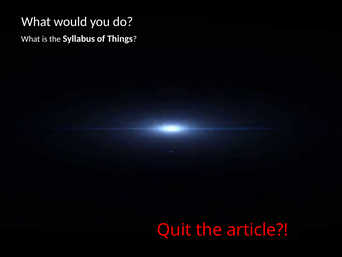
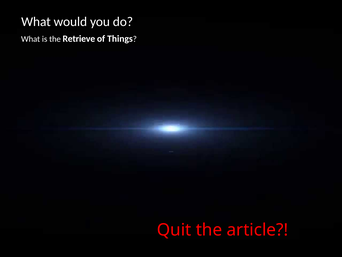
Syllabus: Syllabus -> Retrieve
